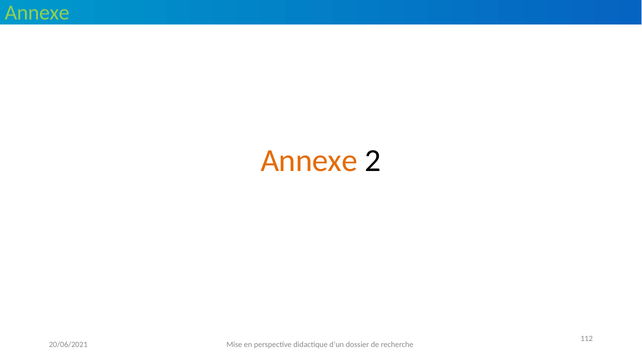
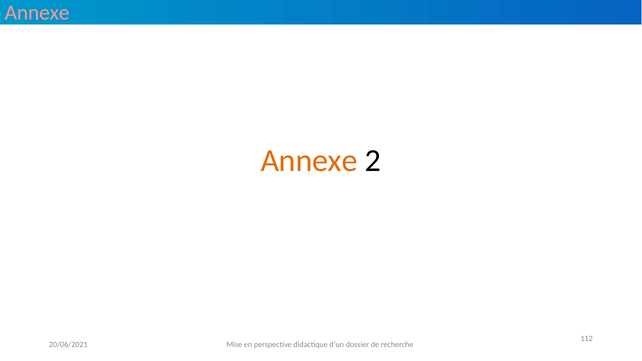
Annexe at (37, 13) colour: light green -> pink
